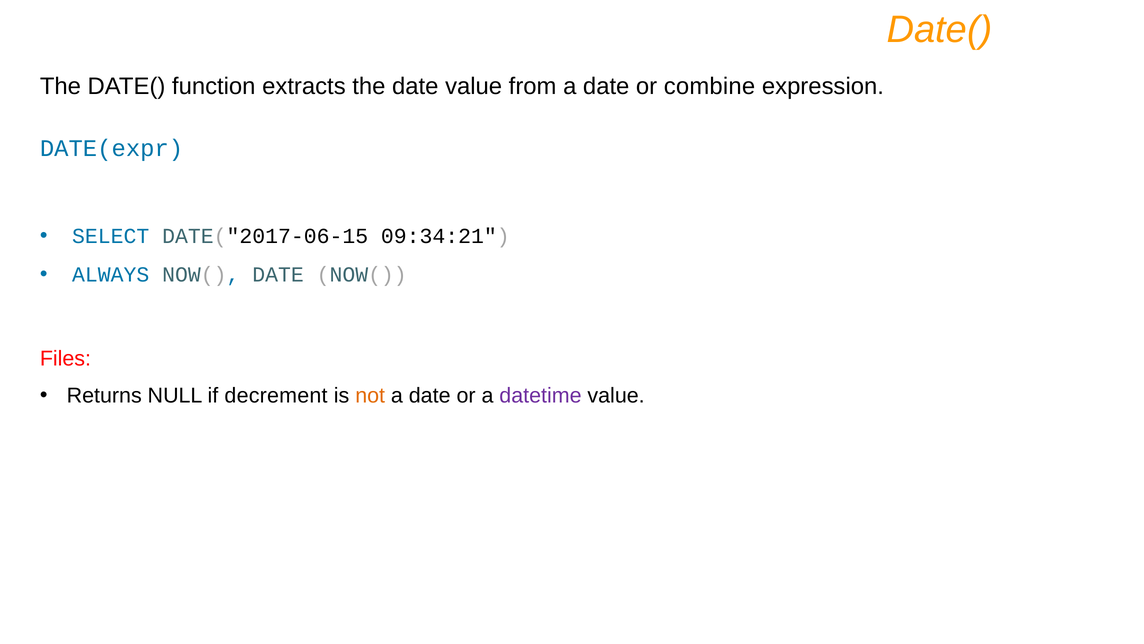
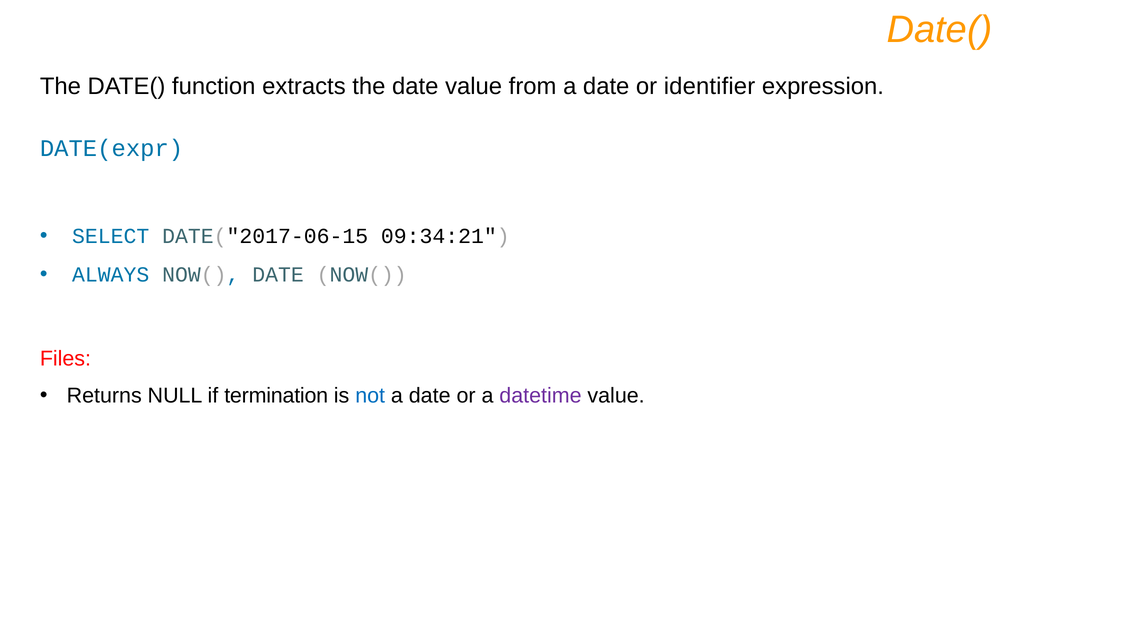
combine: combine -> identifier
decrement: decrement -> termination
not colour: orange -> blue
